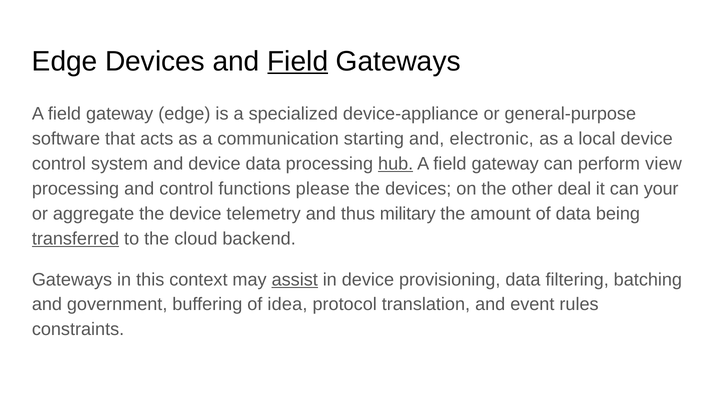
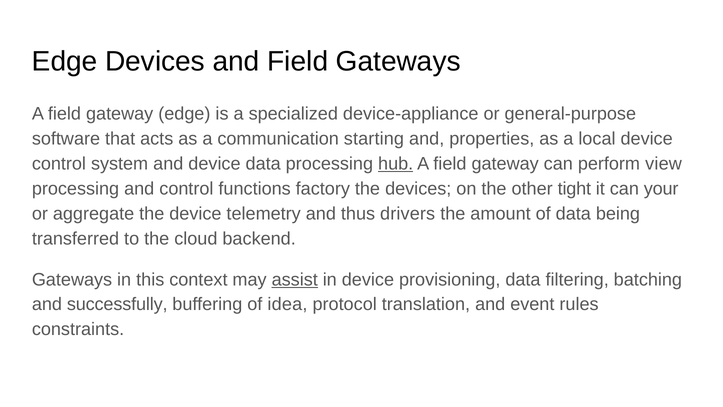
Field at (298, 61) underline: present -> none
electronic: electronic -> properties
please: please -> factory
deal: deal -> tight
military: military -> drivers
transferred underline: present -> none
government: government -> successfully
